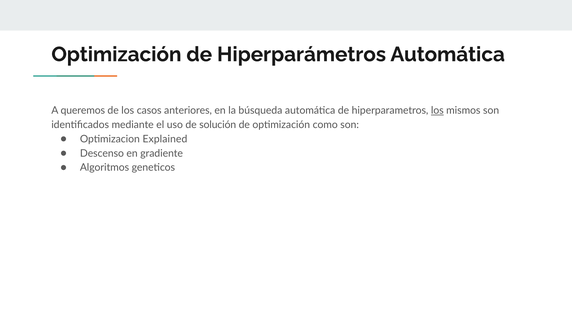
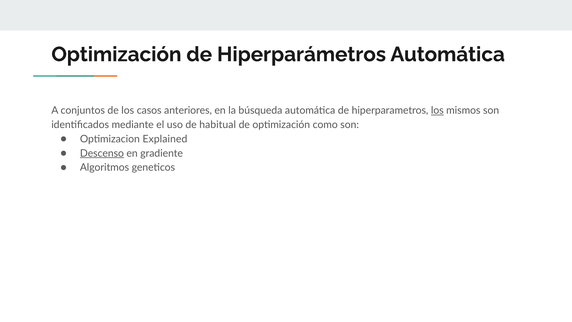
queremos: queremos -> conjuntos
solución: solución -> habitual
Descenso underline: none -> present
